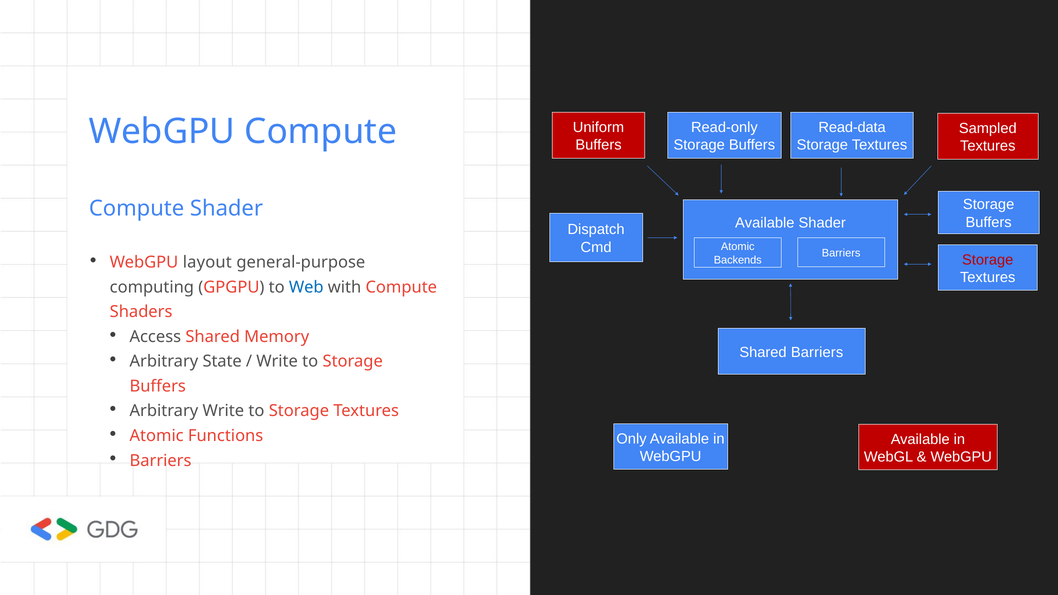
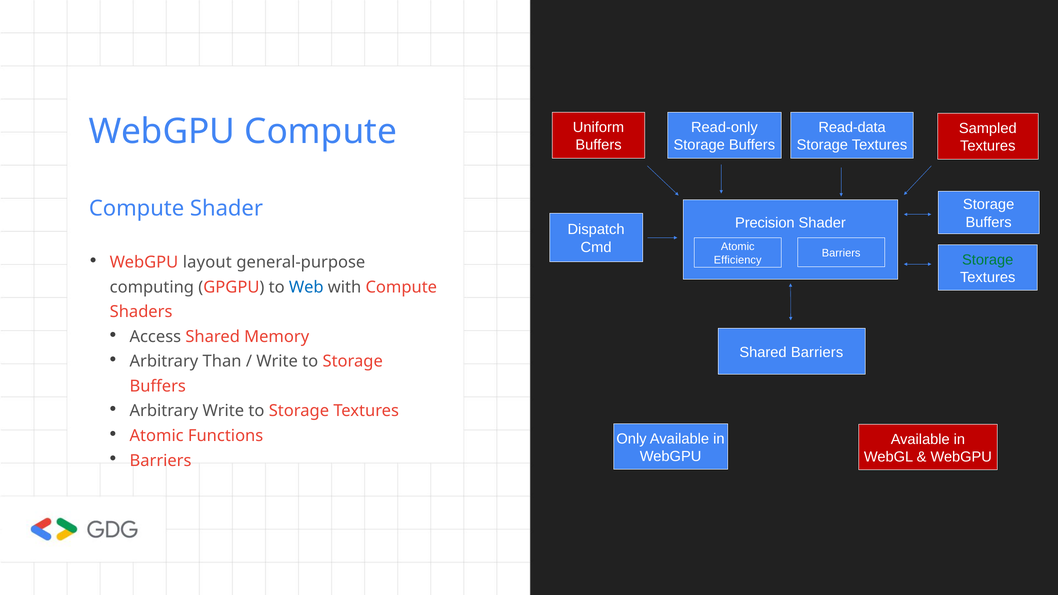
Available at (765, 223): Available -> Precision
Storage at (988, 260) colour: red -> green
Backends: Backends -> Efficiency
State: State -> Than
